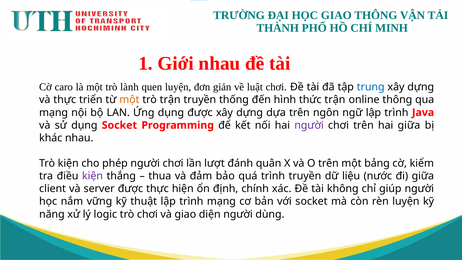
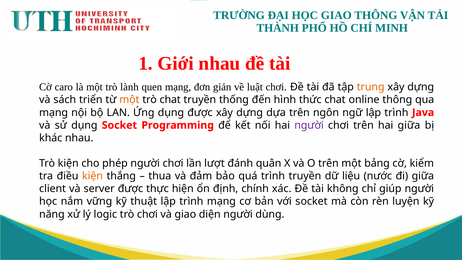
quen luyện: luyện -> mạng
trung colour: blue -> orange
và thực: thực -> sách
trò trận: trận -> chat
thức trận: trận -> chat
kiện at (93, 176) colour: purple -> orange
